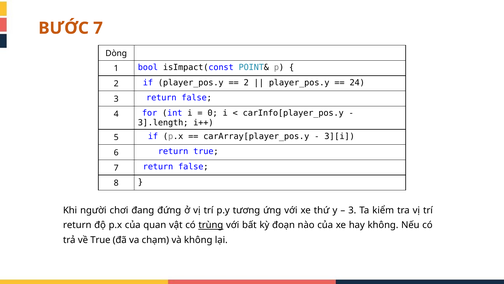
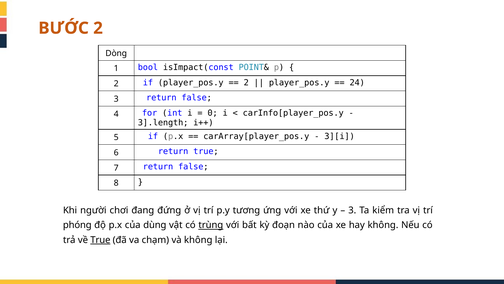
BƯỚC 7: 7 -> 2
return at (77, 225): return -> phóng
quan: quan -> dùng
True at (100, 240) underline: none -> present
